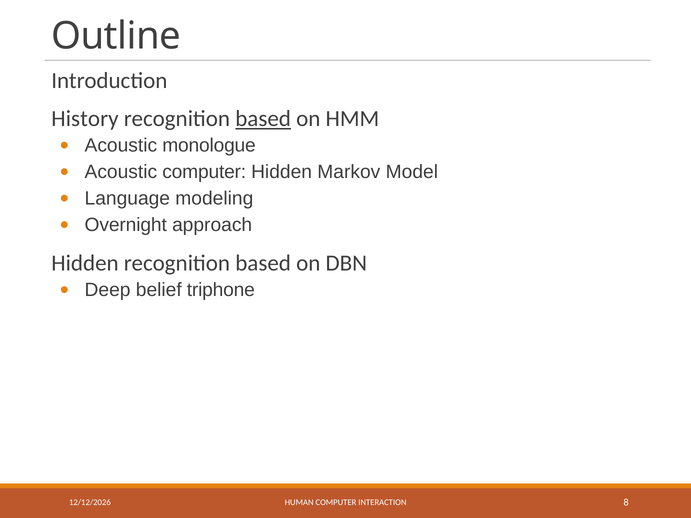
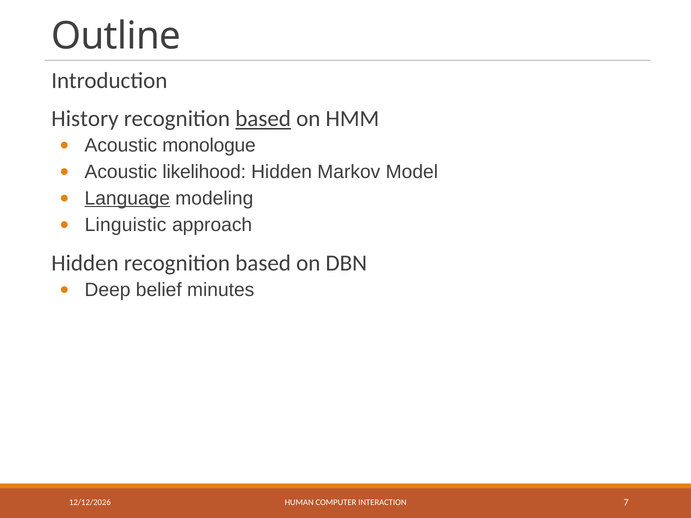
Acoustic computer: computer -> likelihood
Language underline: none -> present
Overnight: Overnight -> Linguistic
triphone: triphone -> minutes
8: 8 -> 7
